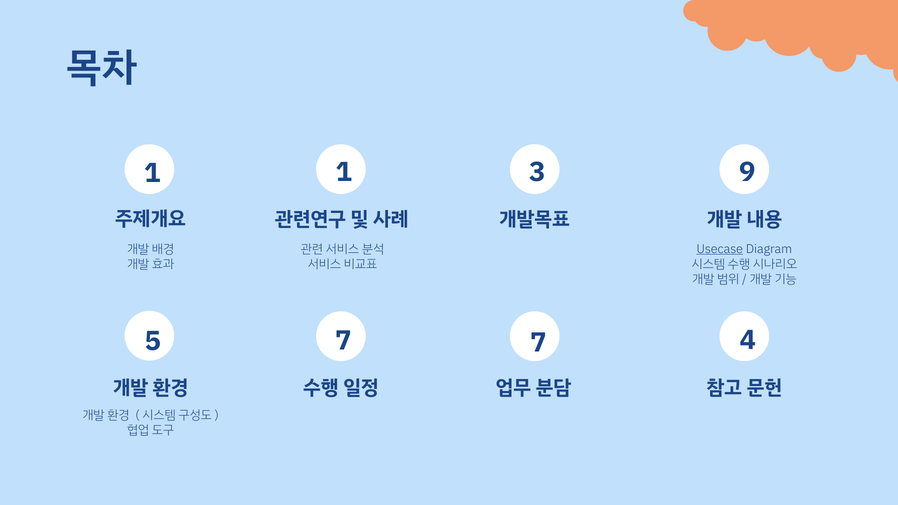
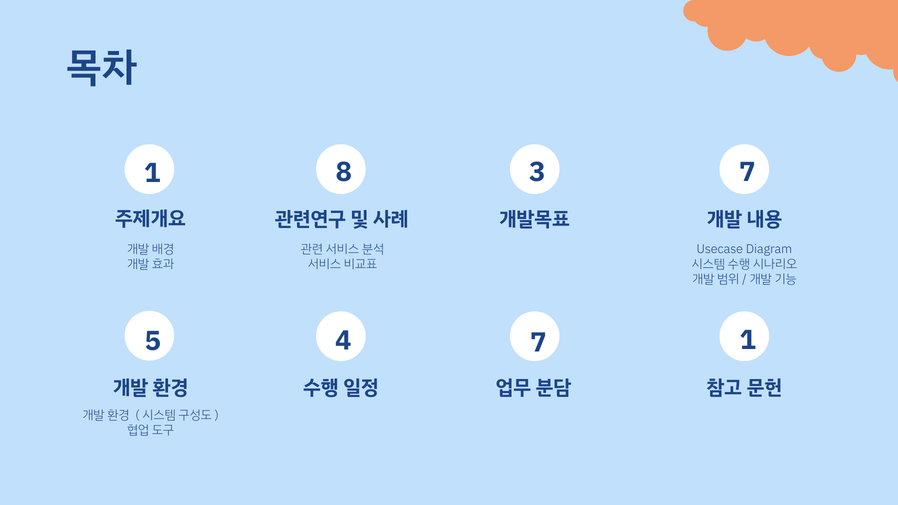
1 1: 1 -> 8
3 9: 9 -> 7
Usecase underline: present -> none
5 7: 7 -> 4
7 4: 4 -> 1
